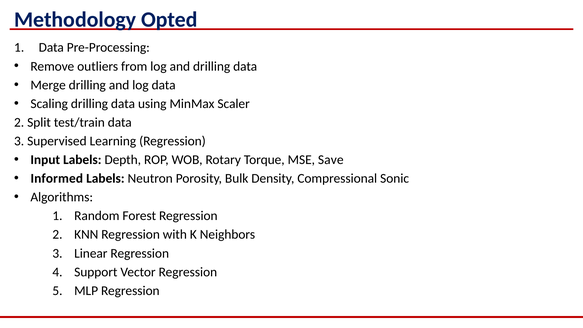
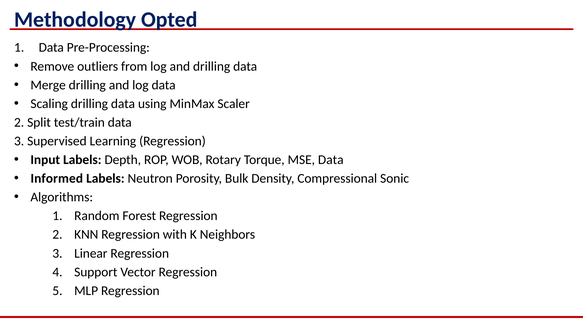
MSE Save: Save -> Data
